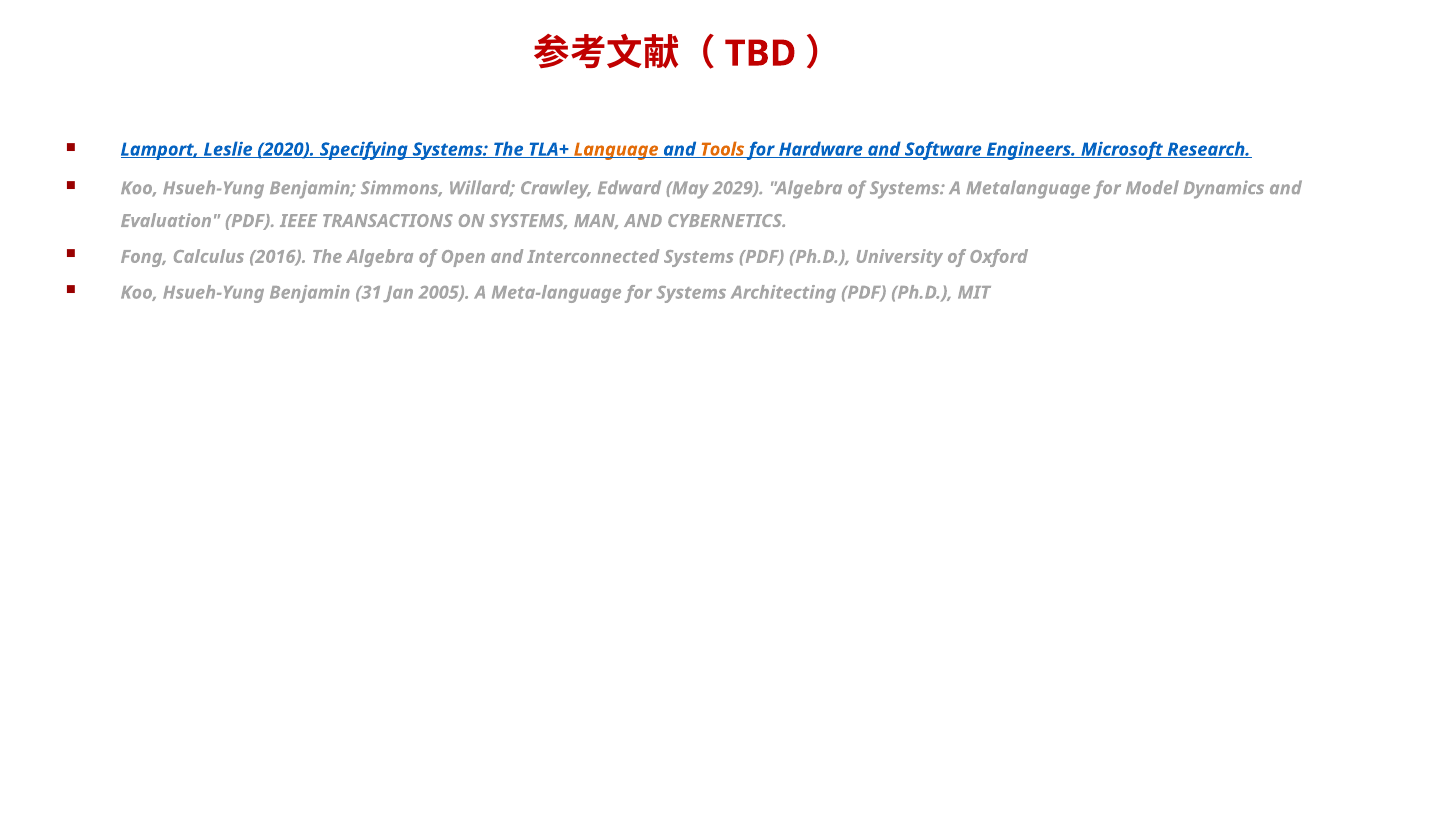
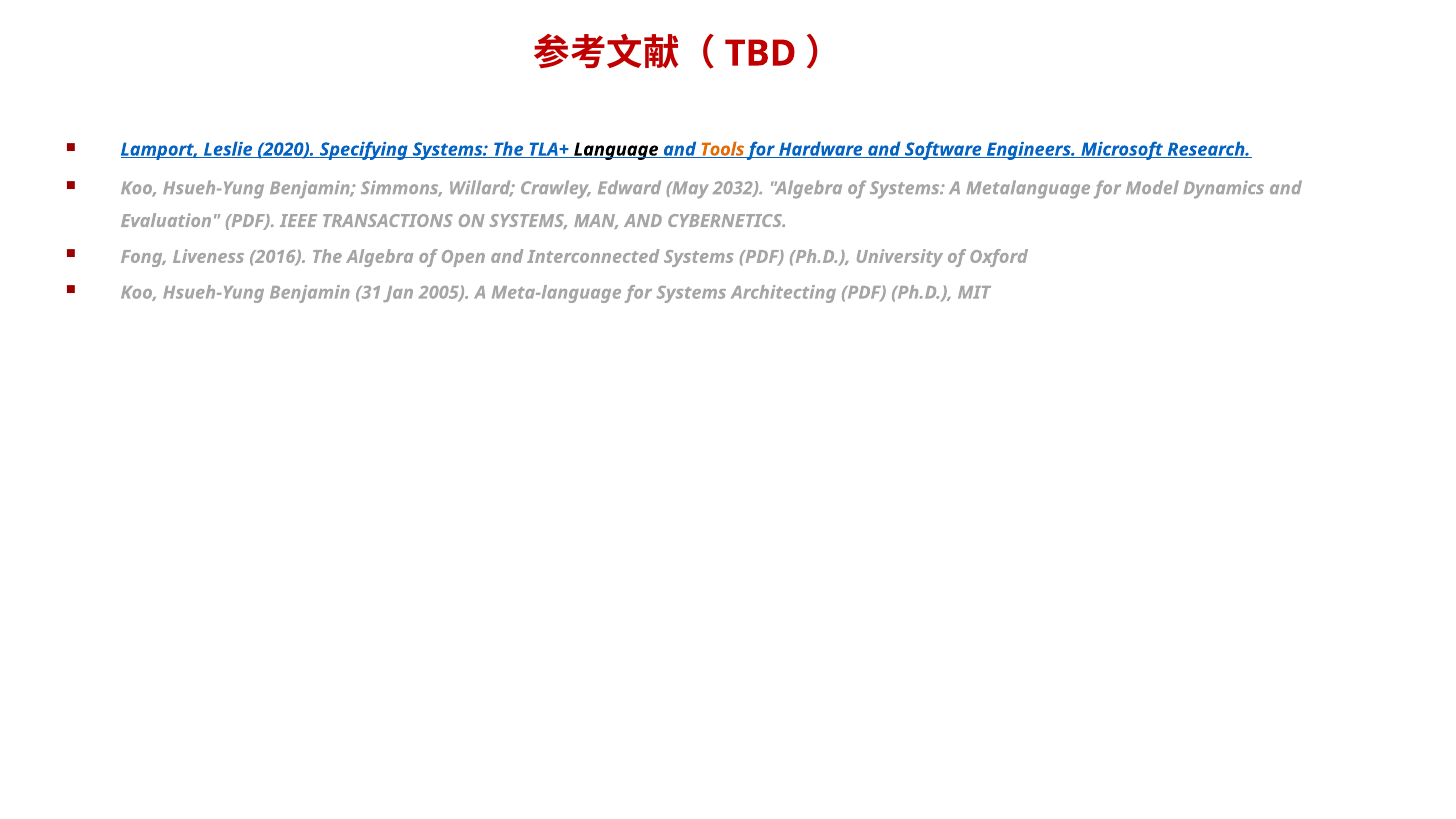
Language colour: orange -> black
2029: 2029 -> 2032
Calculus: Calculus -> Liveness
